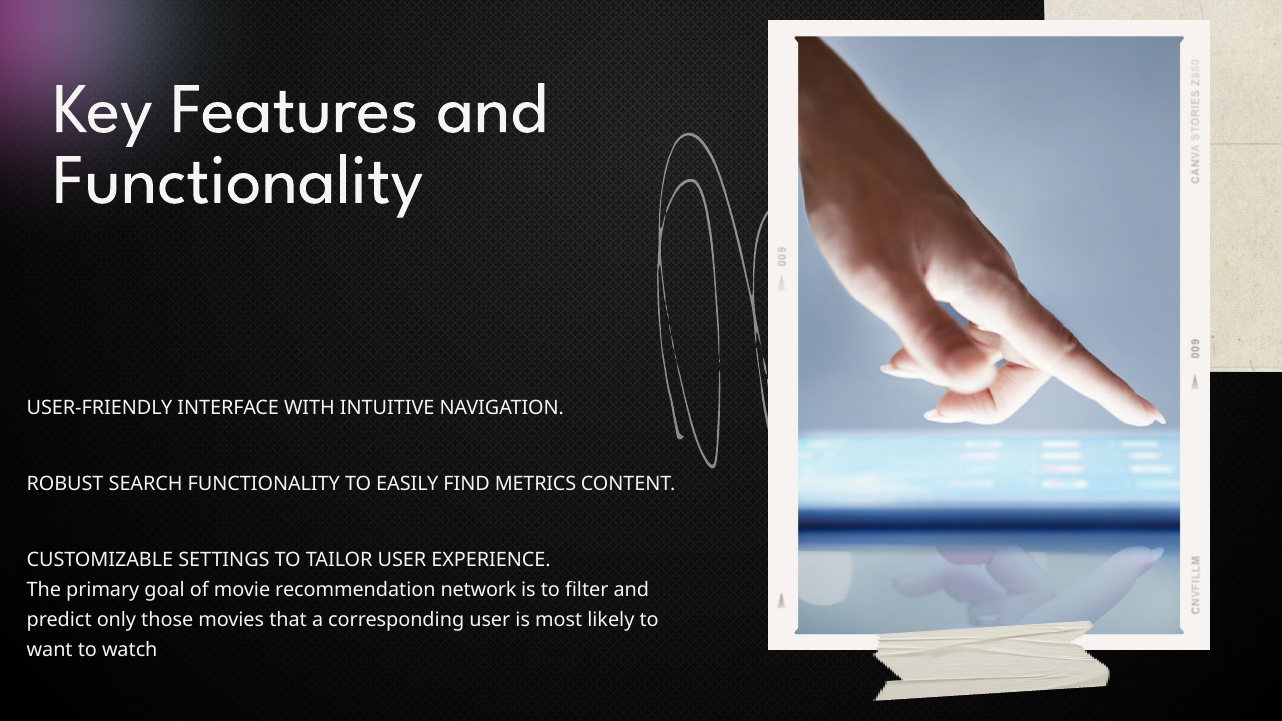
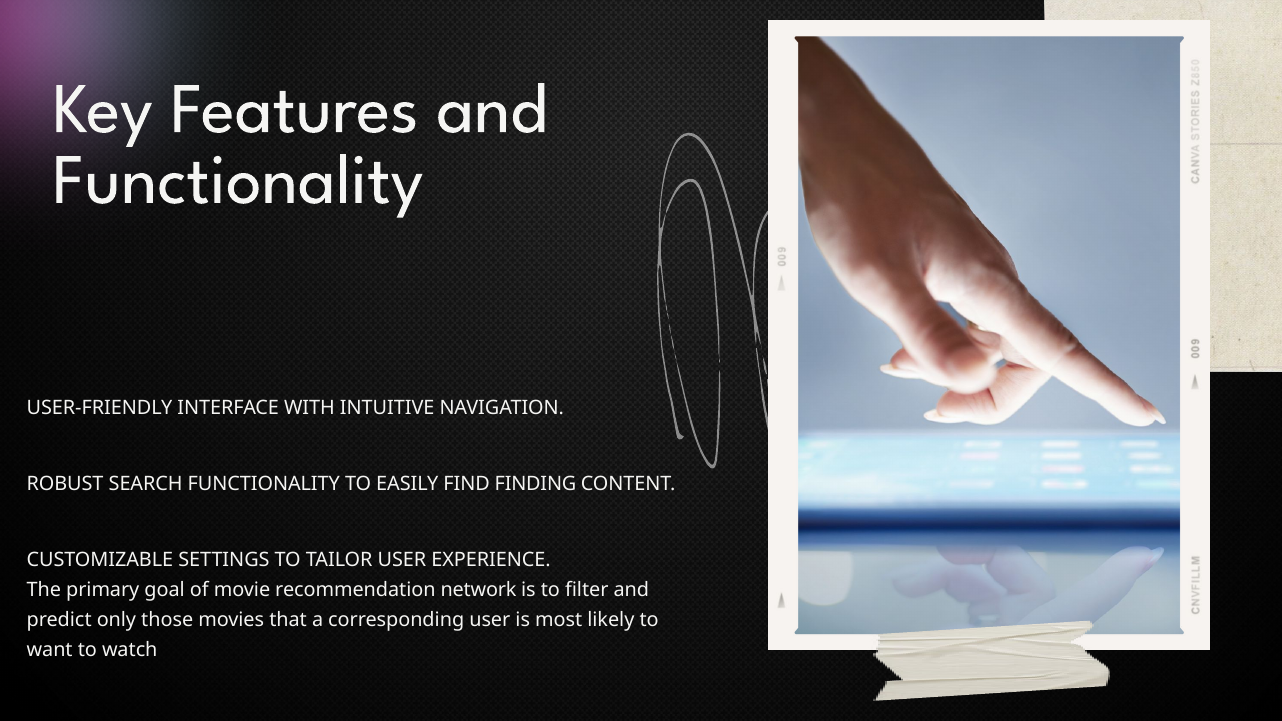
METRICS: METRICS -> FINDING
